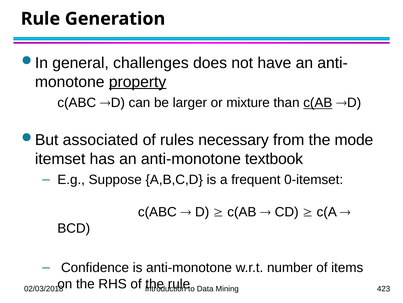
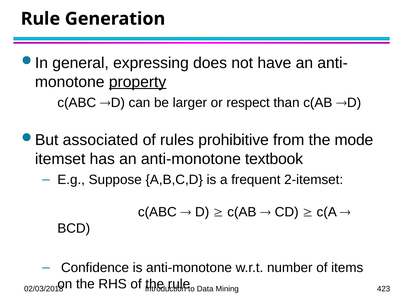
challenges: challenges -> expressing
mixture: mixture -> respect
c(AB at (318, 103) underline: present -> none
necessary: necessary -> prohibitive
0-itemset: 0-itemset -> 2-itemset
